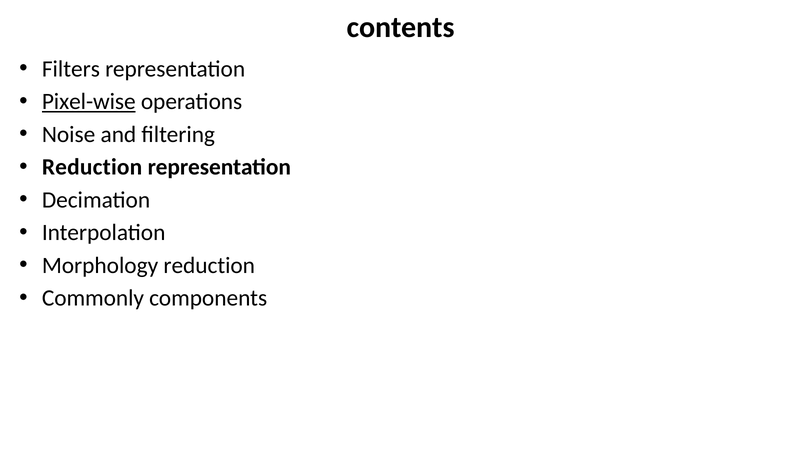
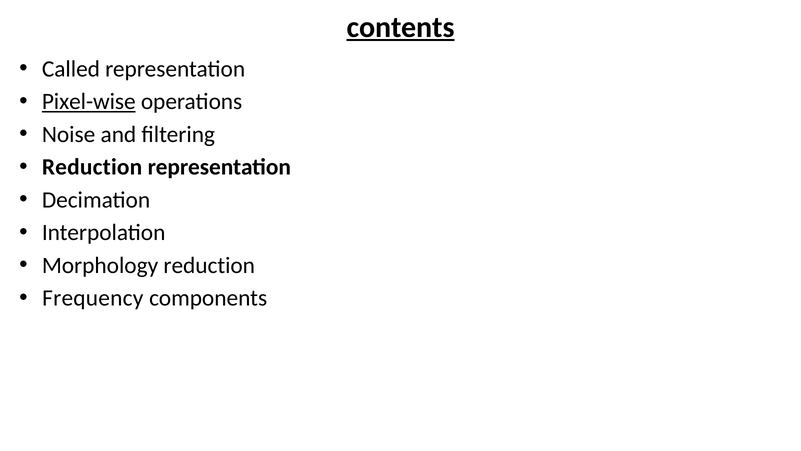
contents underline: none -> present
Filters: Filters -> Called
Commonly: Commonly -> Frequency
